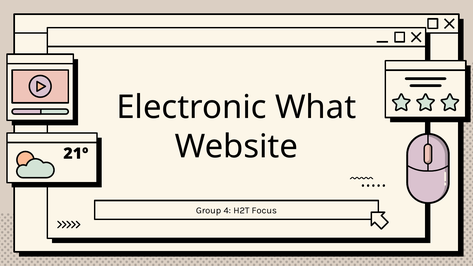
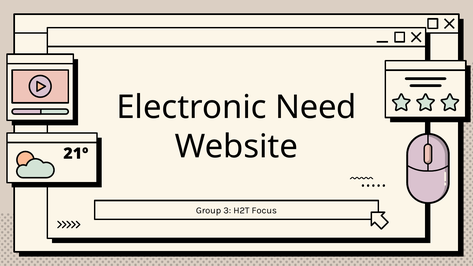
What: What -> Need
4: 4 -> 3
